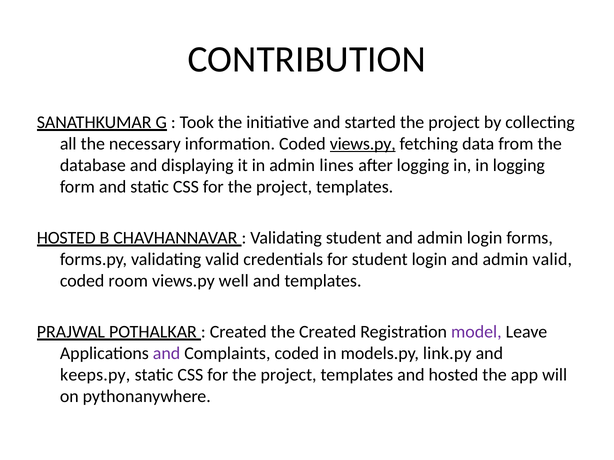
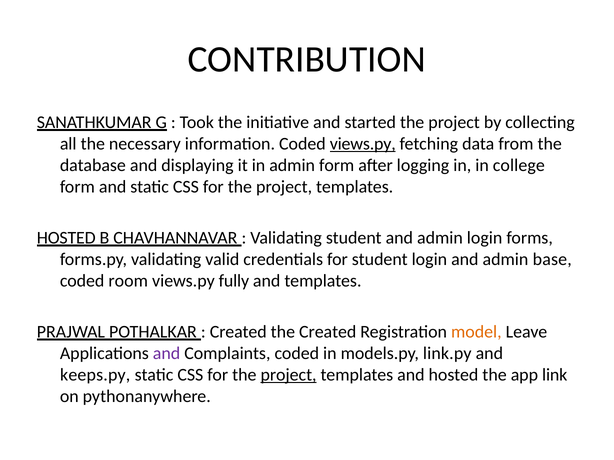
admin lines: lines -> form
in logging: logging -> college
admin valid: valid -> base
well: well -> fully
model colour: purple -> orange
project at (289, 375) underline: none -> present
will: will -> link
